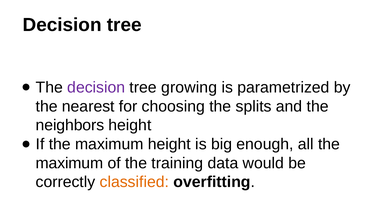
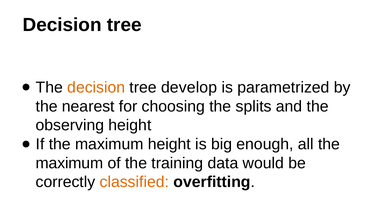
decision at (96, 87) colour: purple -> orange
growing: growing -> develop
neighbors: neighbors -> observing
